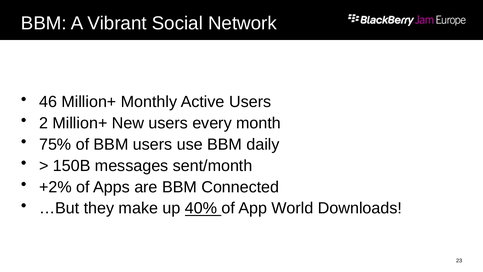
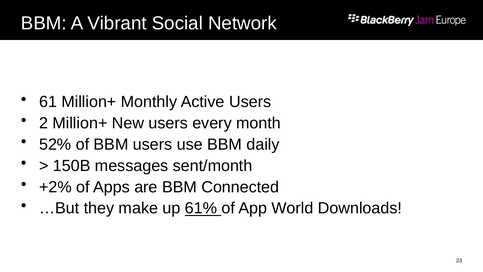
46: 46 -> 61
75%: 75% -> 52%
40%: 40% -> 61%
